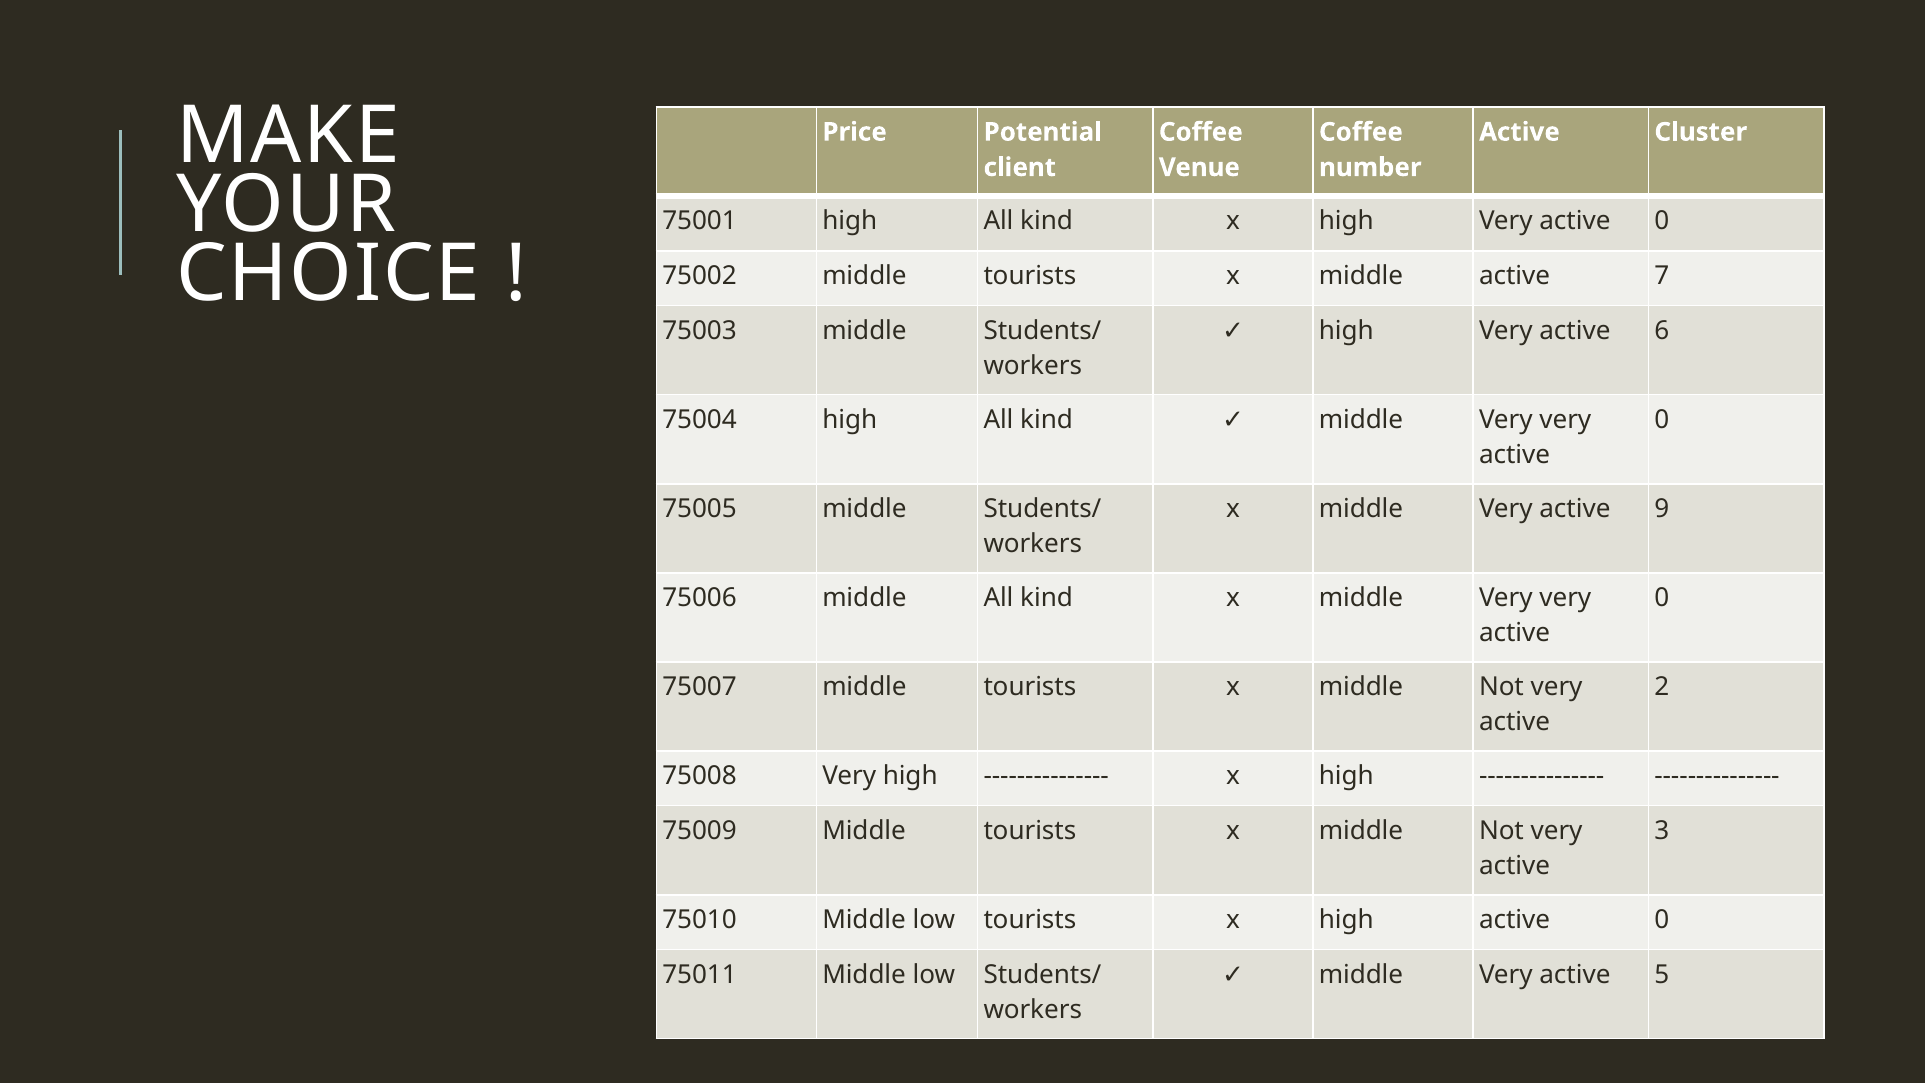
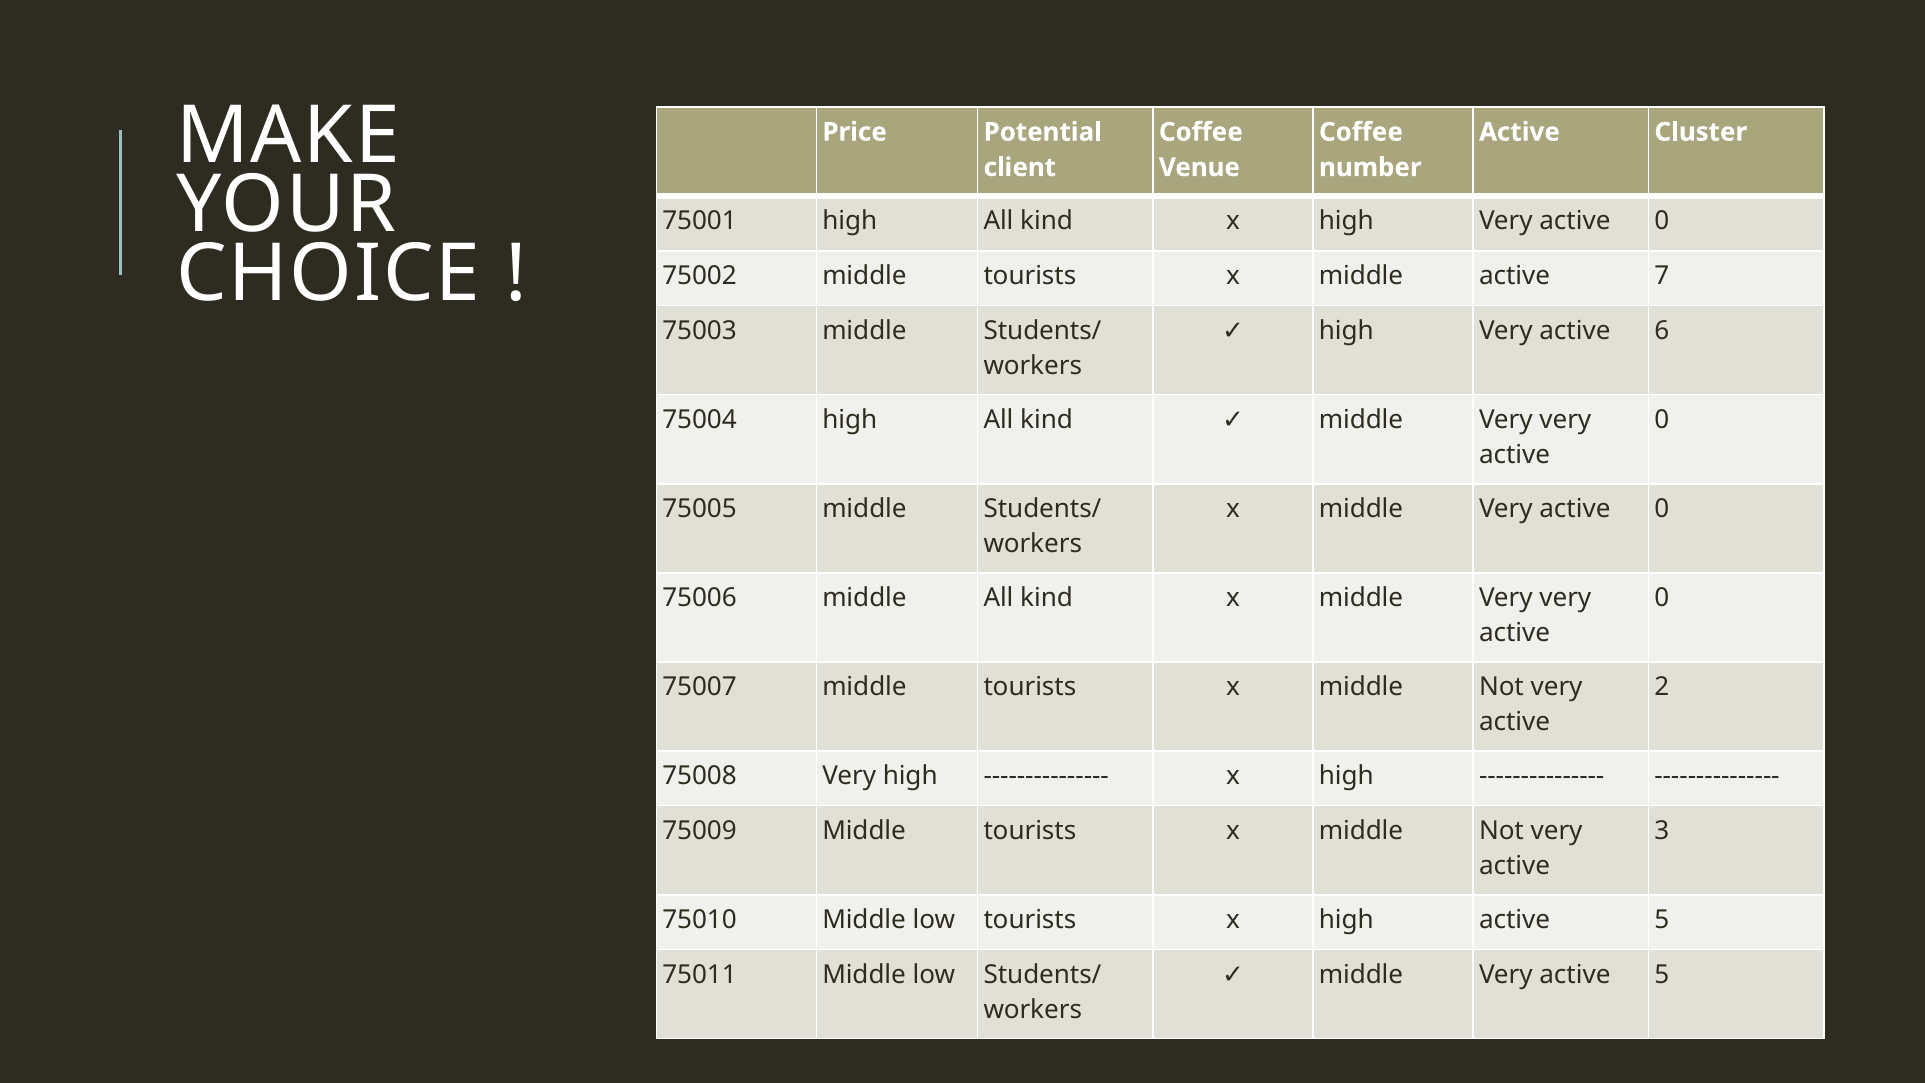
middle Very active 9: 9 -> 0
high active 0: 0 -> 5
